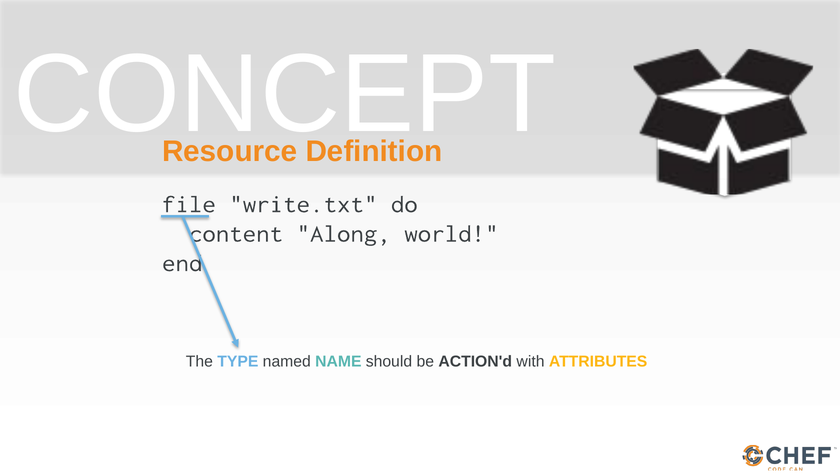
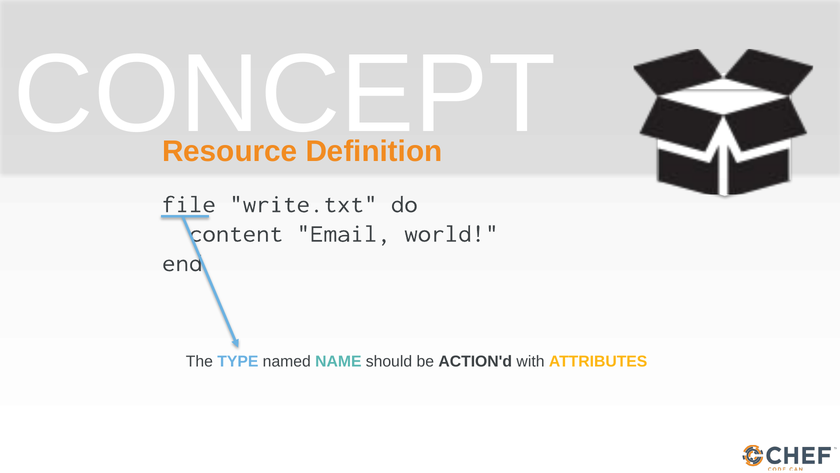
Along: Along -> Email
